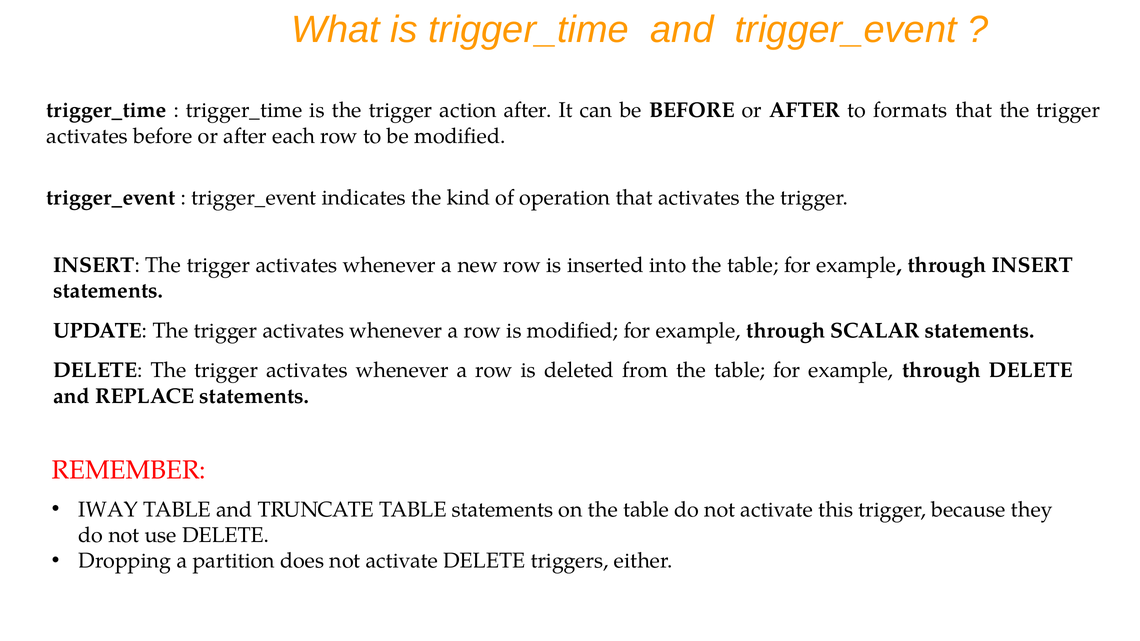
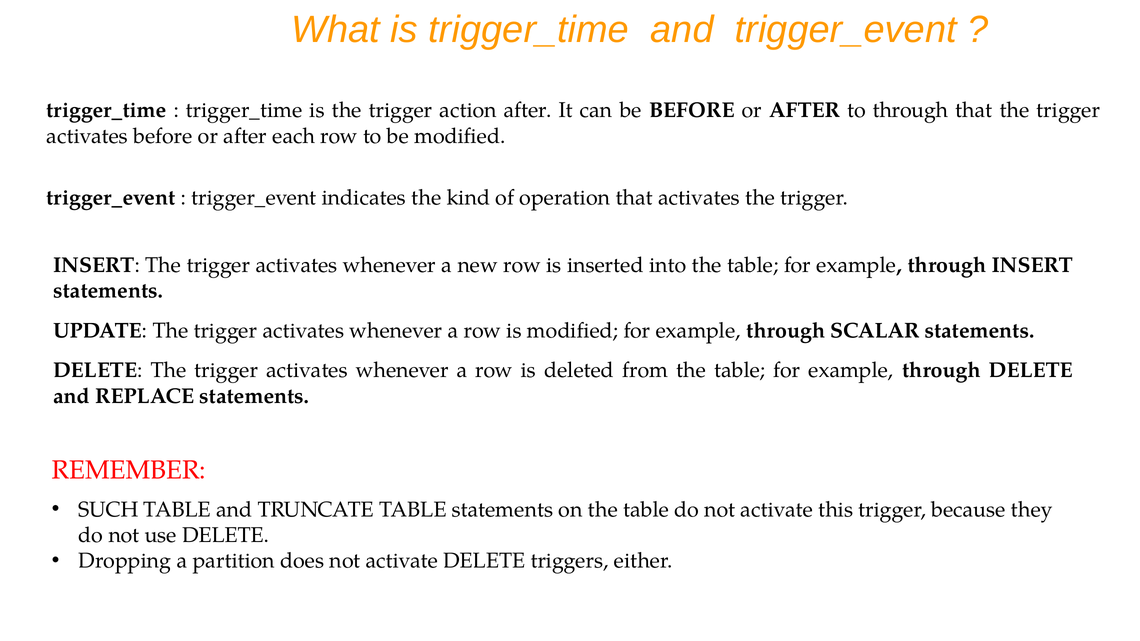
to formats: formats -> through
IWAY: IWAY -> SUCH
